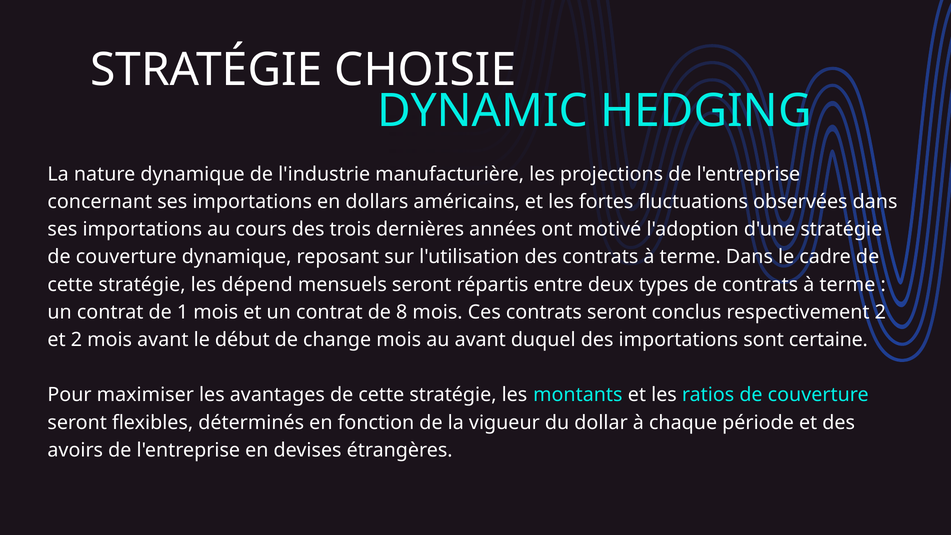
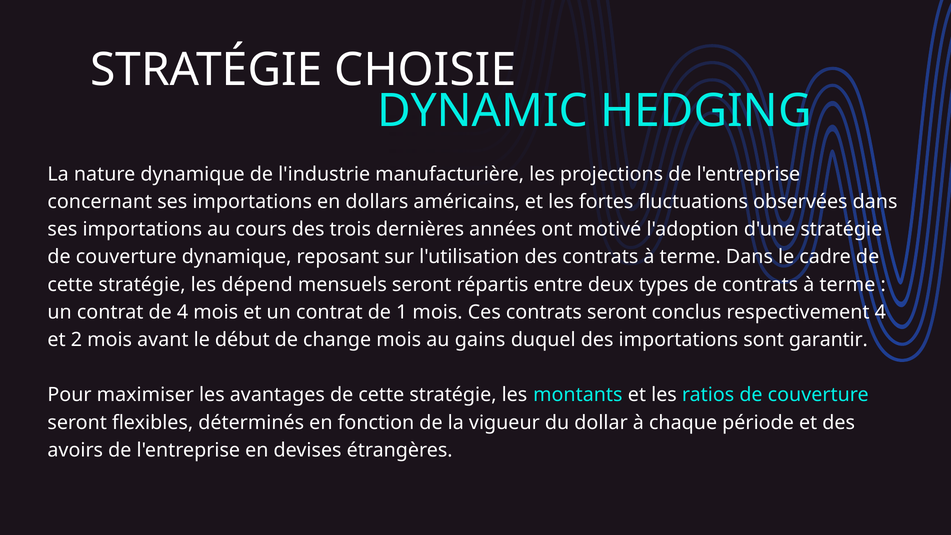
de 1: 1 -> 4
8: 8 -> 1
respectivement 2: 2 -> 4
au avant: avant -> gains
certaine: certaine -> garantir
